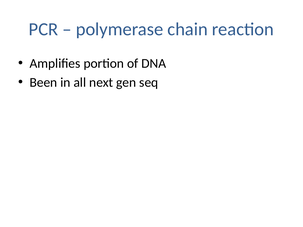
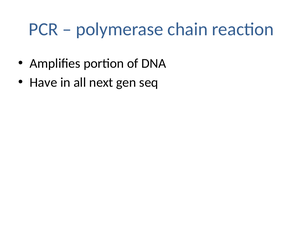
Been: Been -> Have
